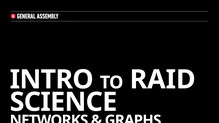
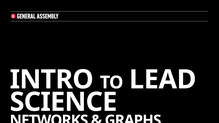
RAID: RAID -> LEAD
